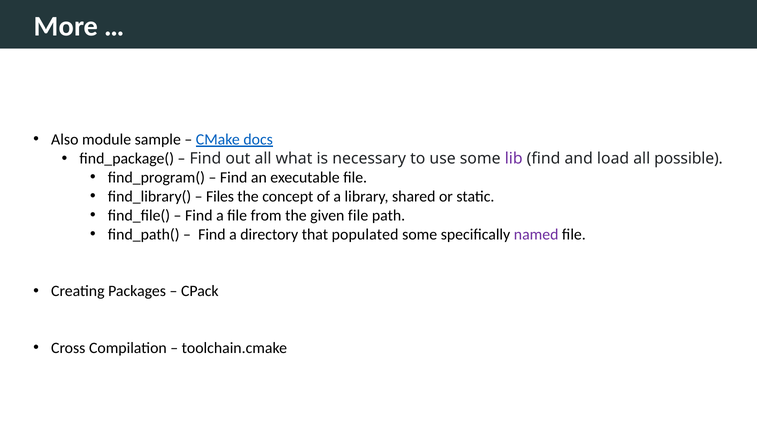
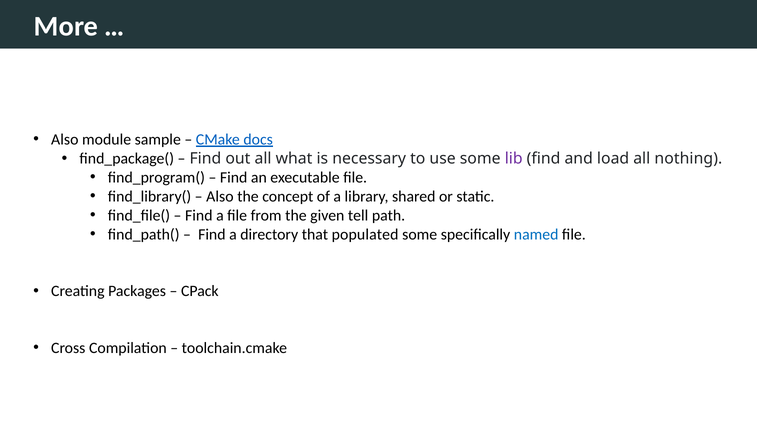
possible: possible -> nothing
Files at (220, 196): Files -> Also
given file: file -> tell
named colour: purple -> blue
